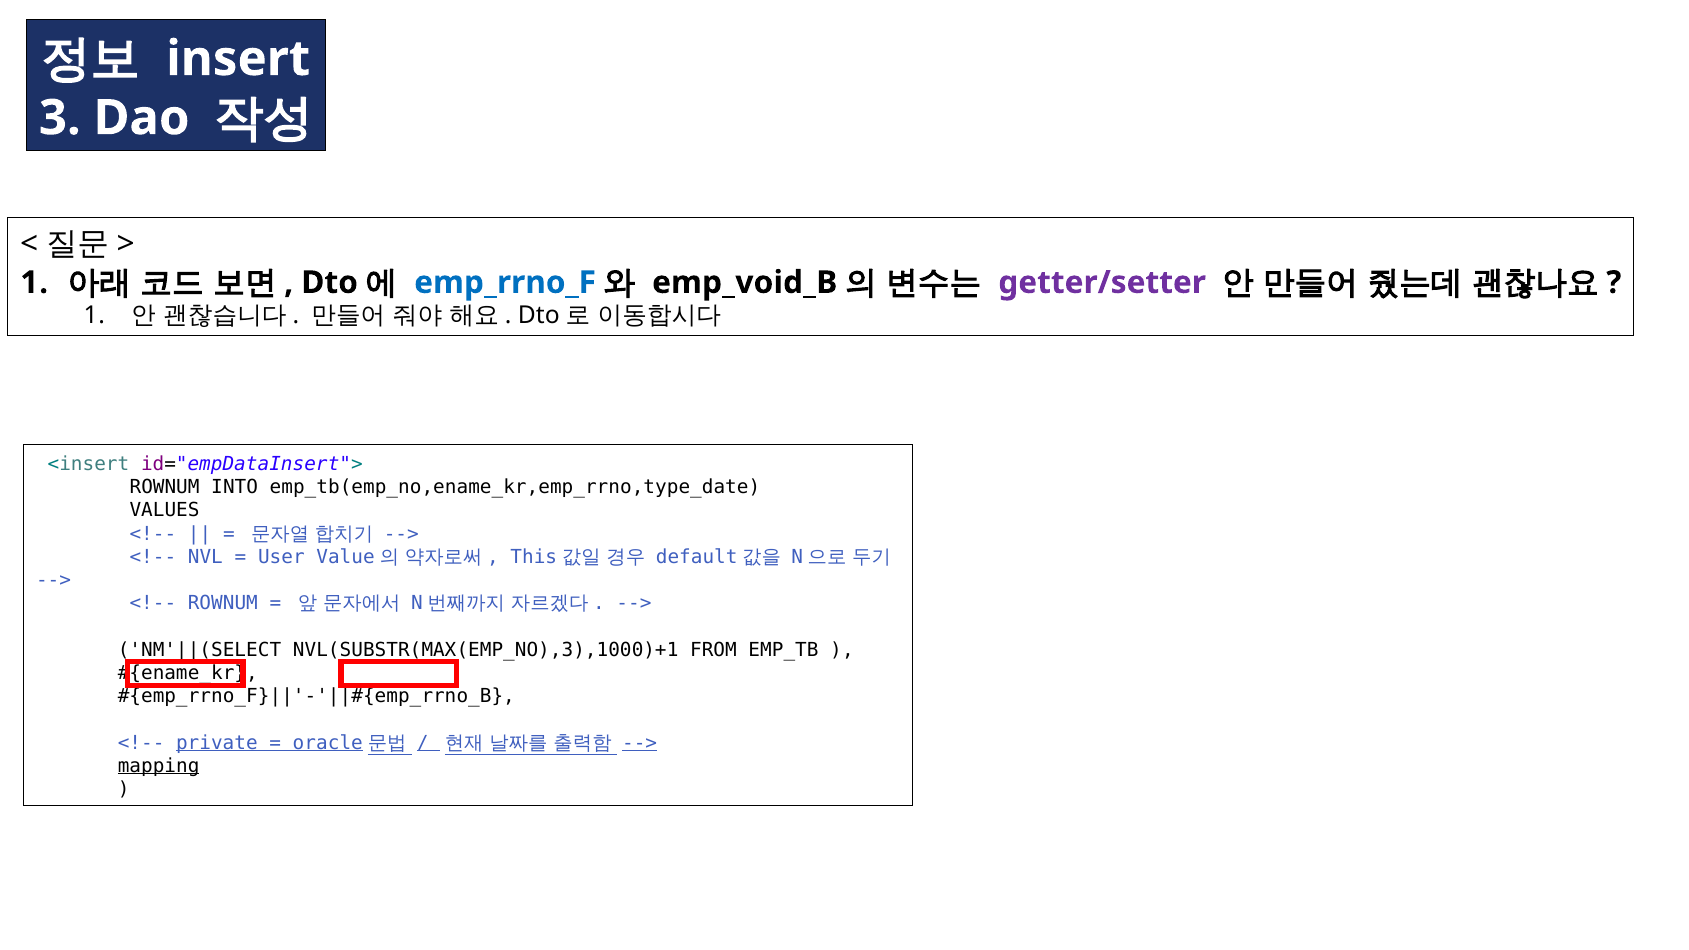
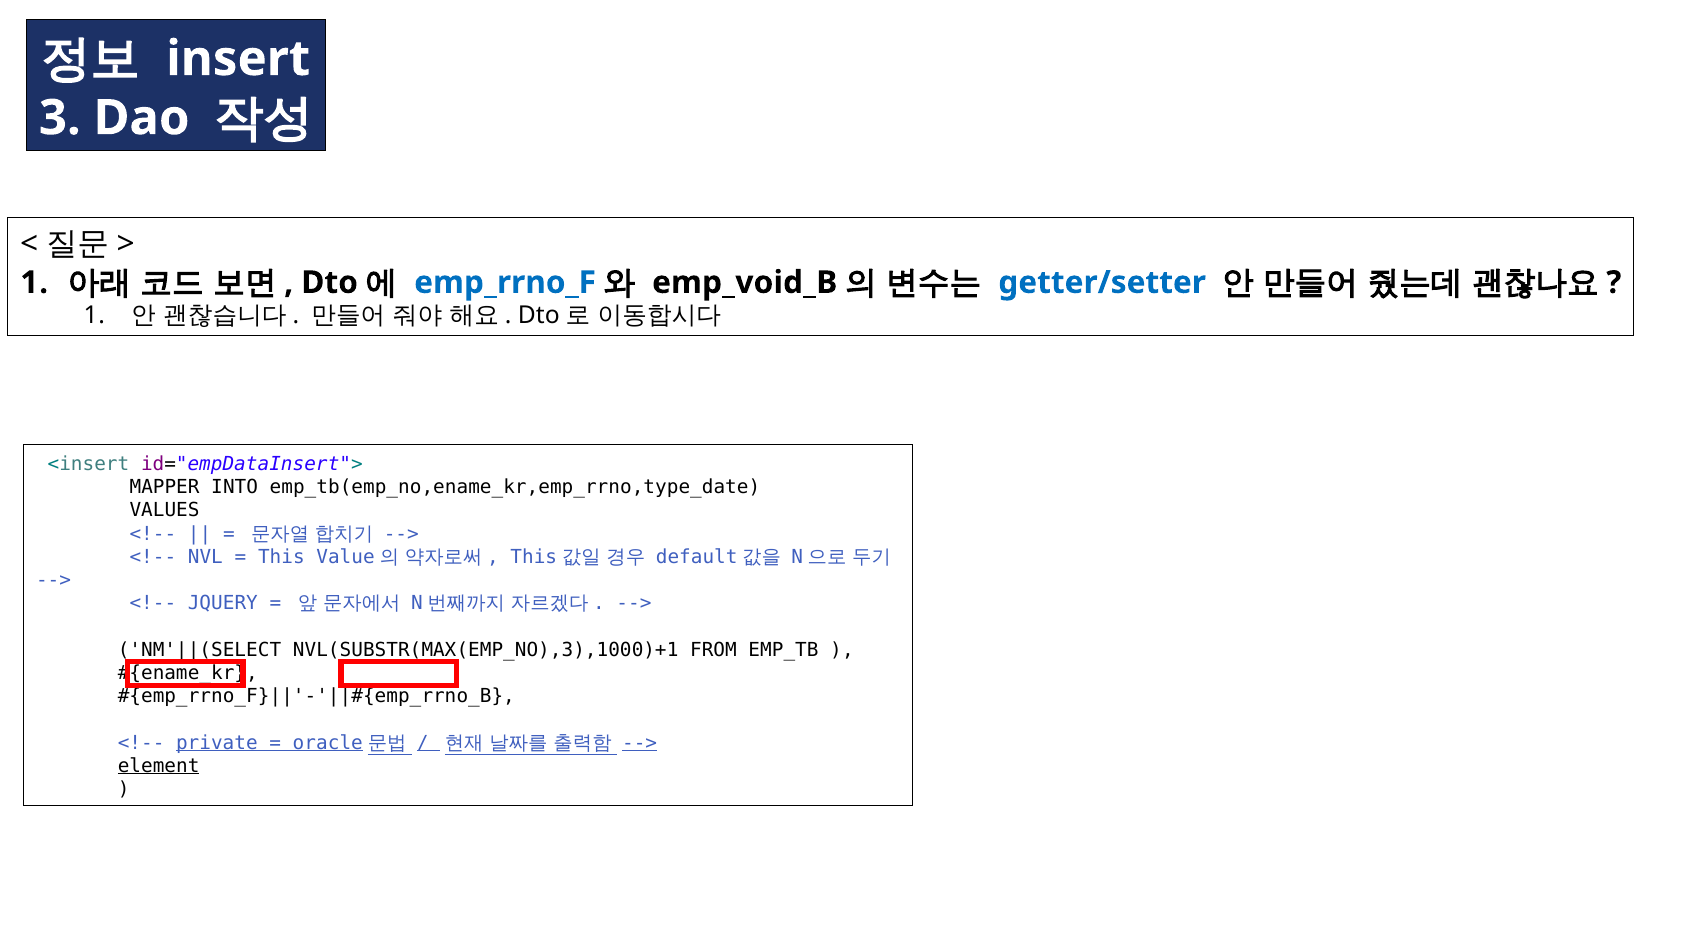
getter/setter colour: purple -> blue
ROWNUM at (165, 487): ROWNUM -> MAPPER
User at (281, 557): User -> This
ROWNUM at (223, 603): ROWNUM -> JQUERY
mapping: mapping -> element
